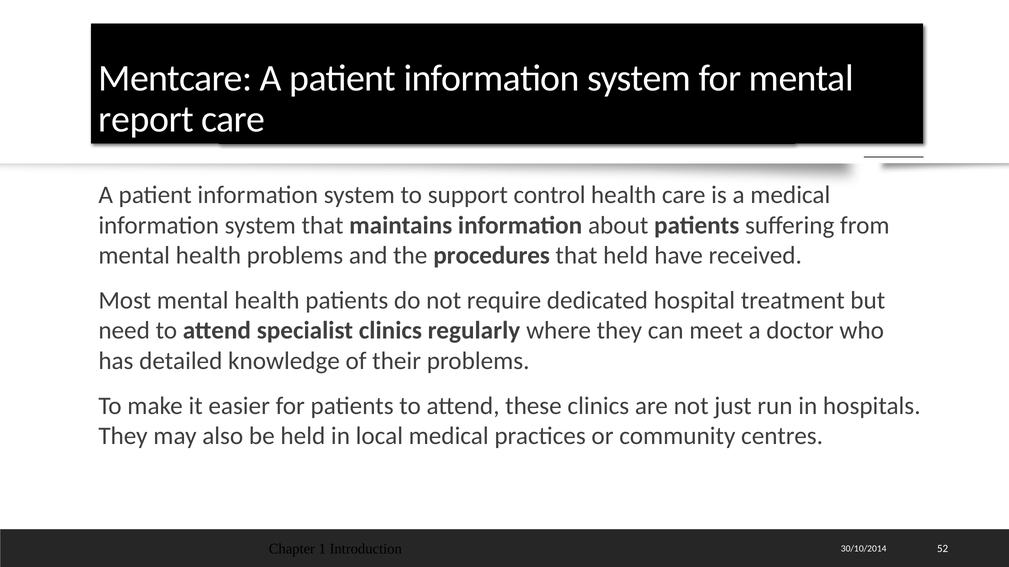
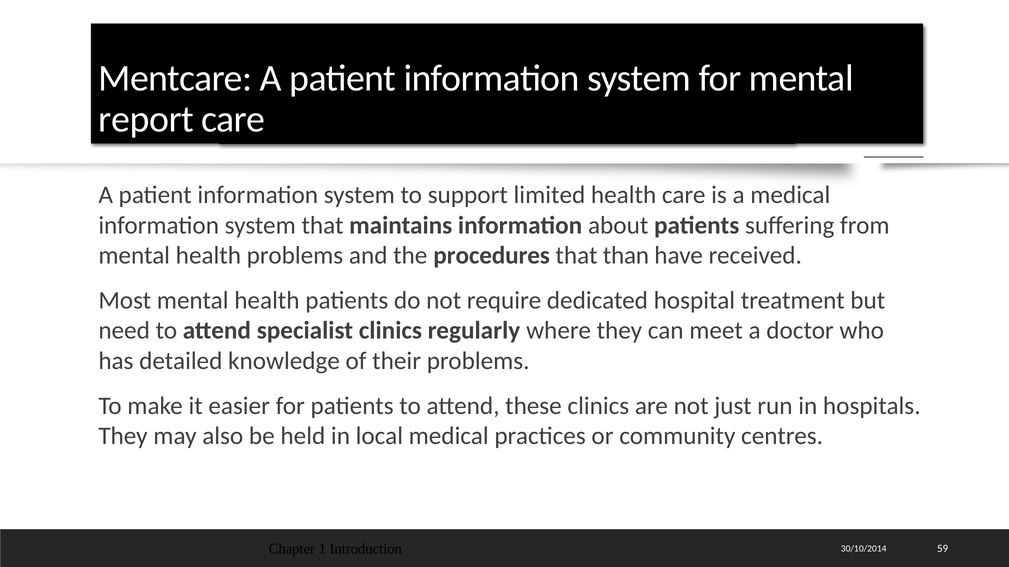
control: control -> limited
that held: held -> than
52: 52 -> 59
